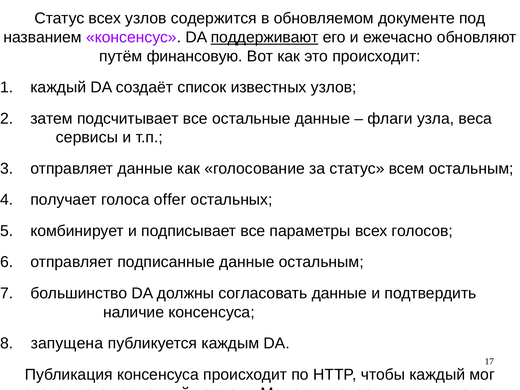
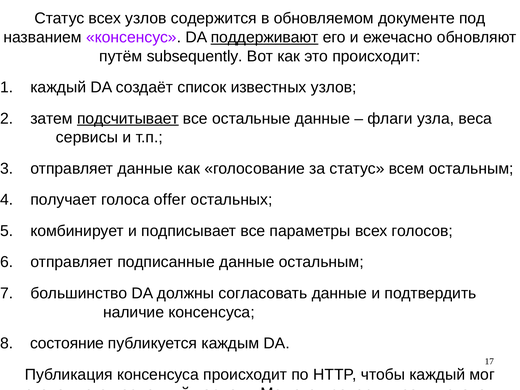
финансовую: финансовую -> subsequently
подсчитывает underline: none -> present
запущена: запущена -> состояние
